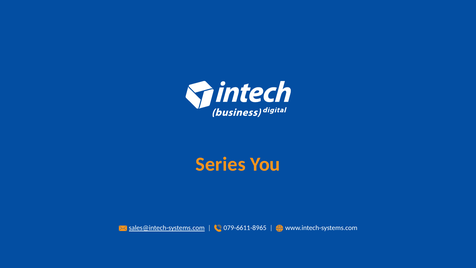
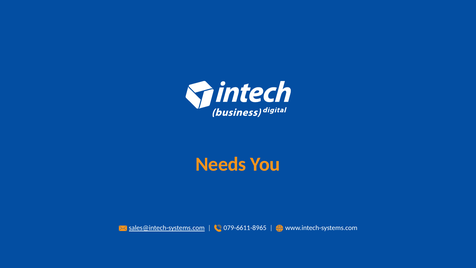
Series: Series -> Needs
